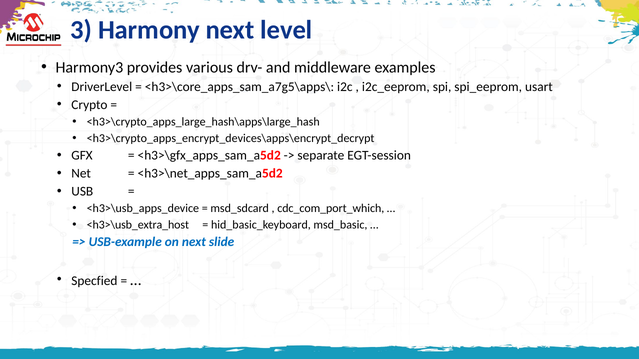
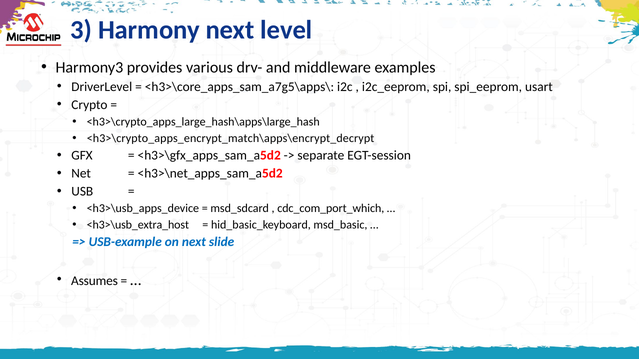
<h3>\crypto_apps_encrypt_devices\apps\encrypt_decrypt: <h3>\crypto_apps_encrypt_devices\apps\encrypt_decrypt -> <h3>\crypto_apps_encrypt_match\apps\encrypt_decrypt
Specfied: Specfied -> Assumes
